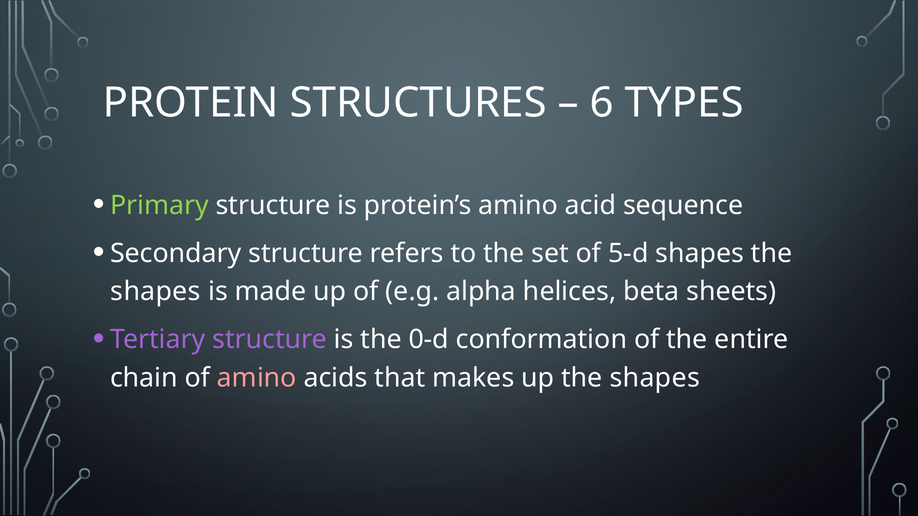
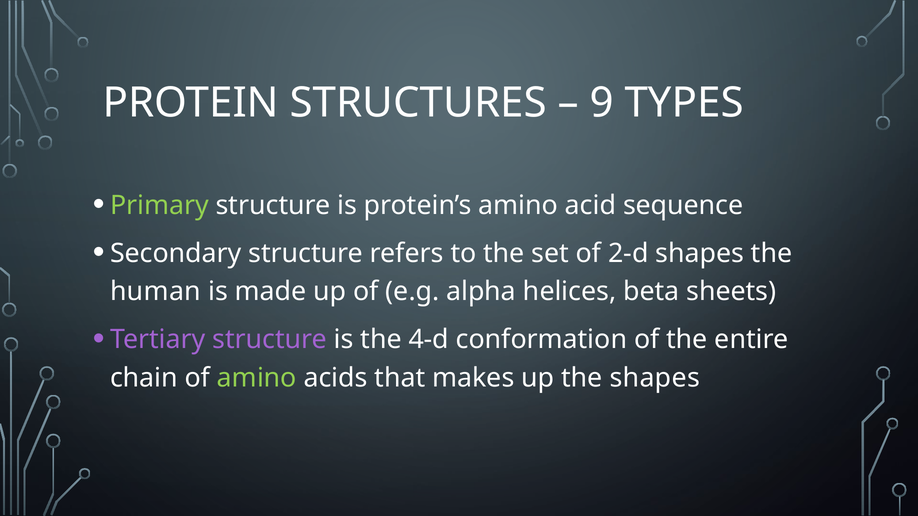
6: 6 -> 9
5-d: 5-d -> 2-d
shapes at (156, 292): shapes -> human
0-d: 0-d -> 4-d
amino at (257, 378) colour: pink -> light green
